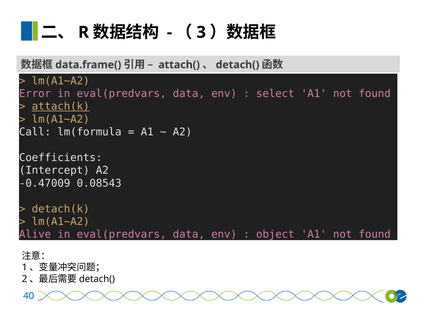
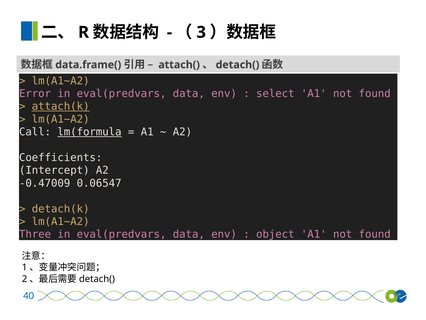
lm(formula underline: none -> present
0.08543: 0.08543 -> 0.06547
Alive: Alive -> Three
